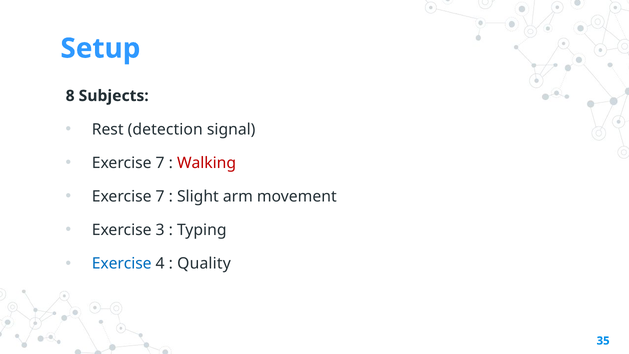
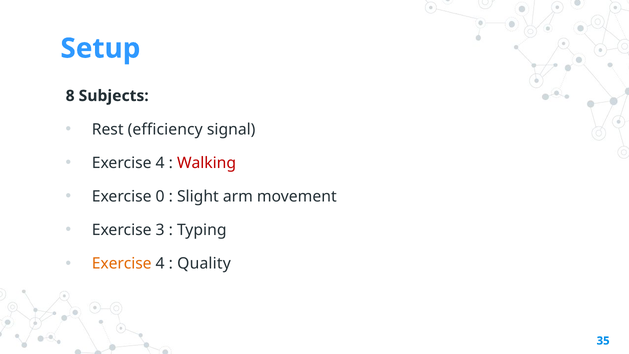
detection: detection -> efficiency
7 at (160, 163): 7 -> 4
7 at (160, 196): 7 -> 0
Exercise at (122, 264) colour: blue -> orange
